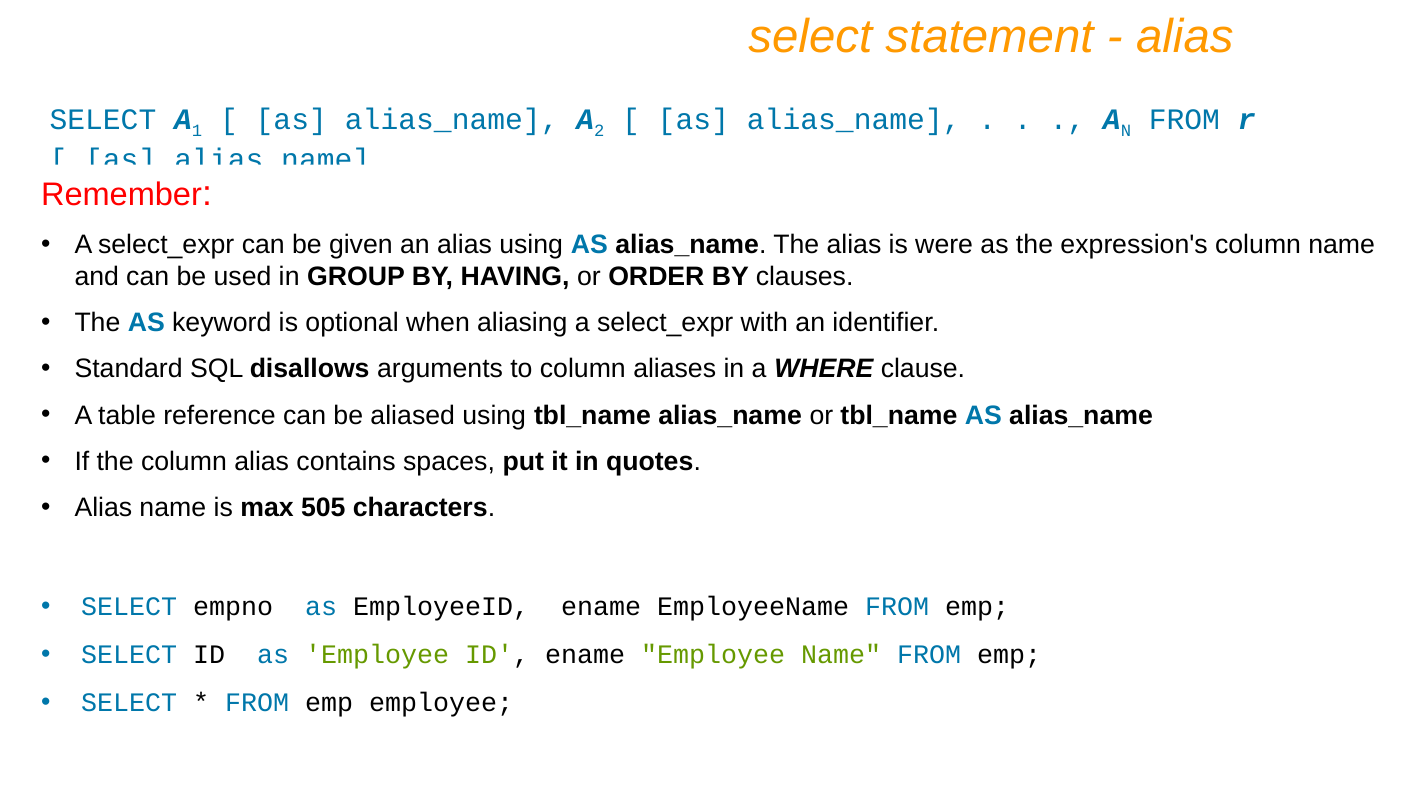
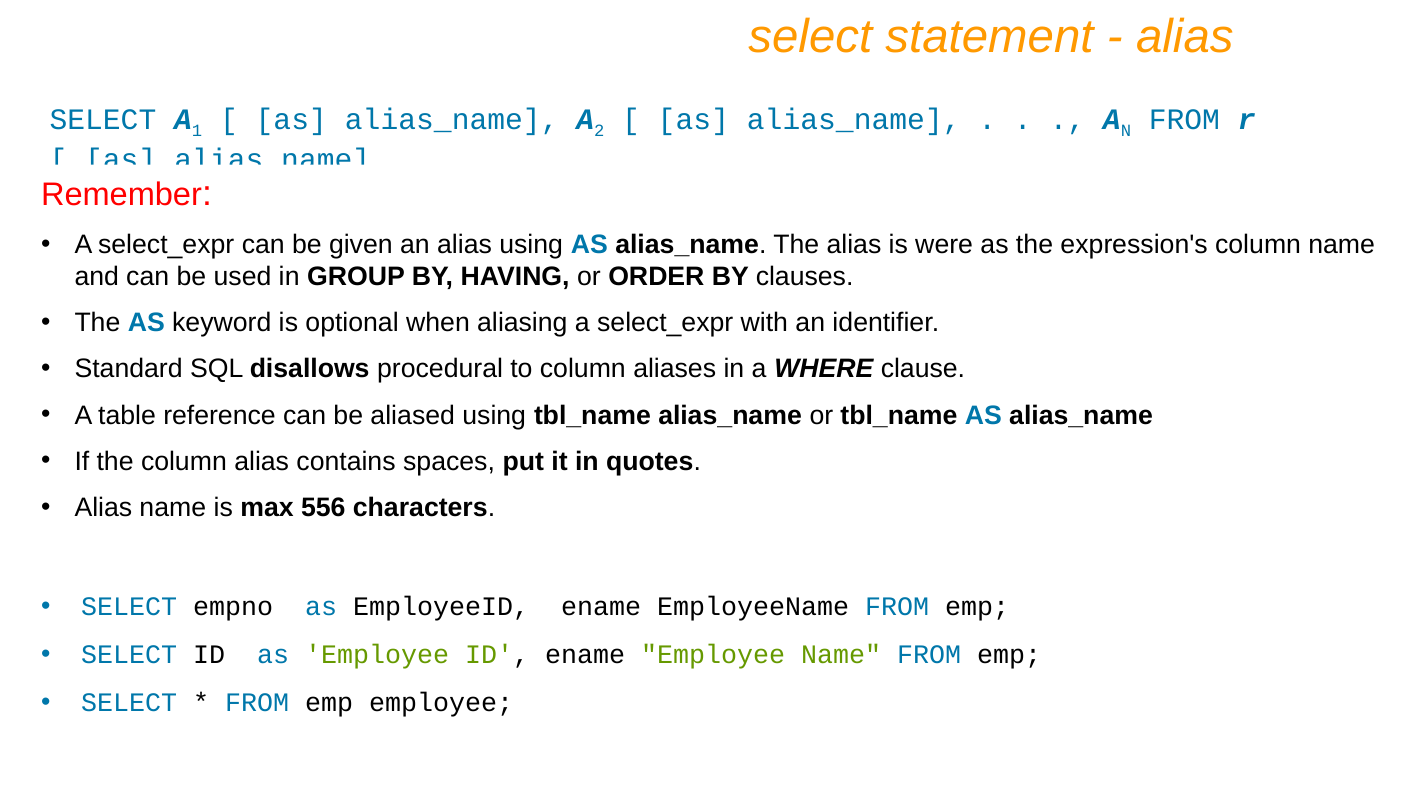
arguments: arguments -> procedural
505: 505 -> 556
